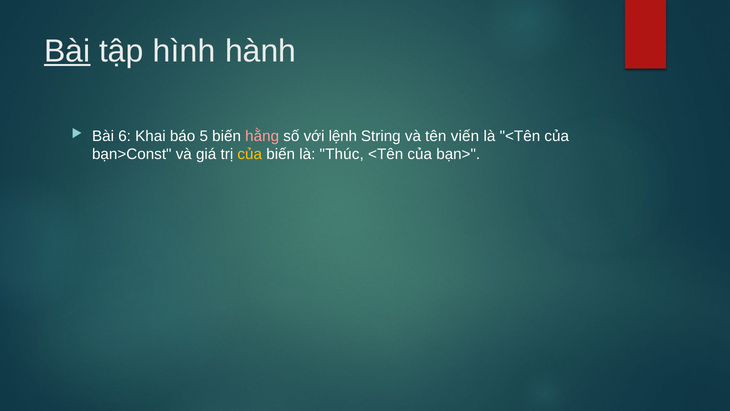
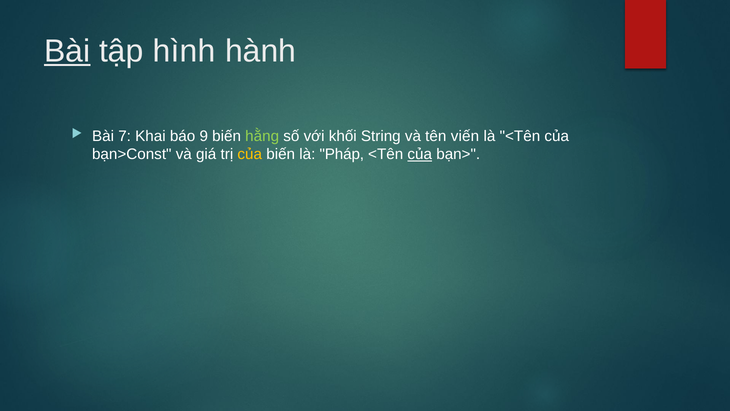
6: 6 -> 7
5: 5 -> 9
hằng colour: pink -> light green
lệnh: lệnh -> khối
Thúc: Thúc -> Pháp
của at (420, 154) underline: none -> present
